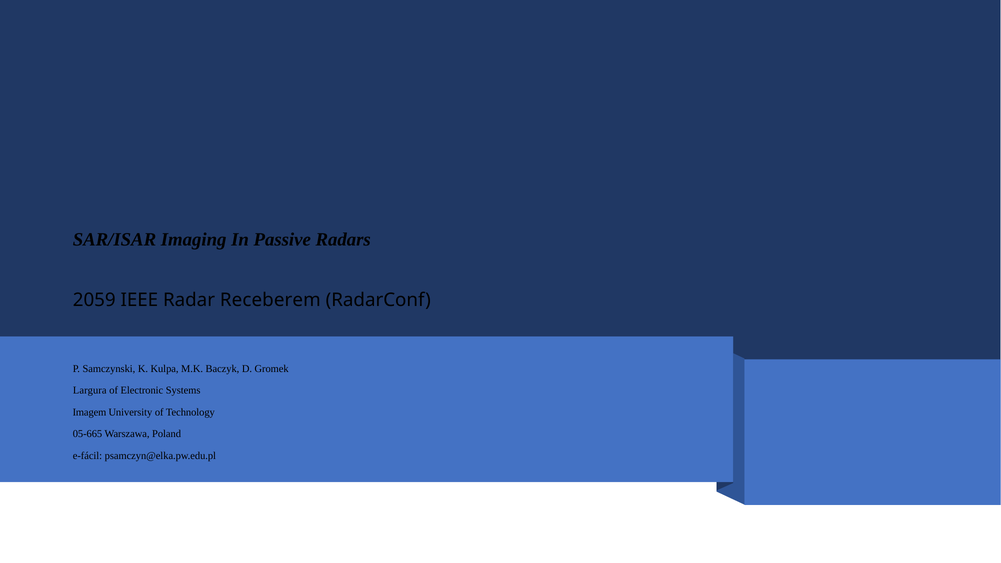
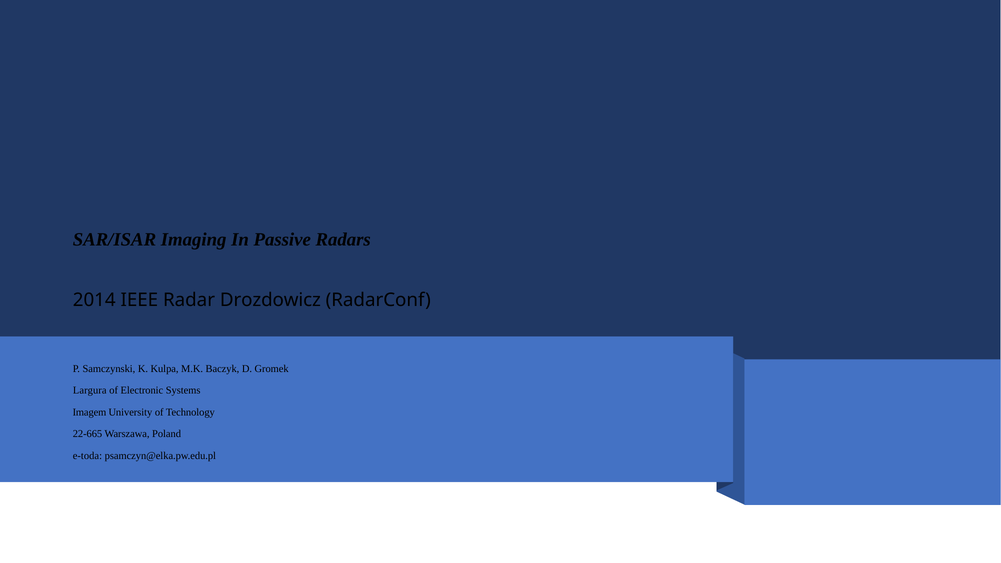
2059: 2059 -> 2014
Receberem: Receberem -> Drozdowicz
05-665: 05-665 -> 22-665
e-fácil: e-fácil -> e-toda
